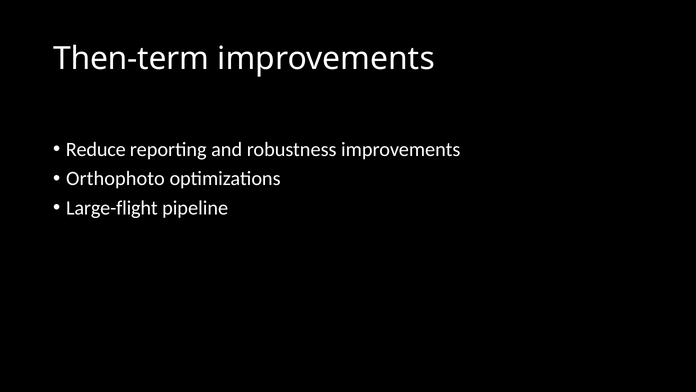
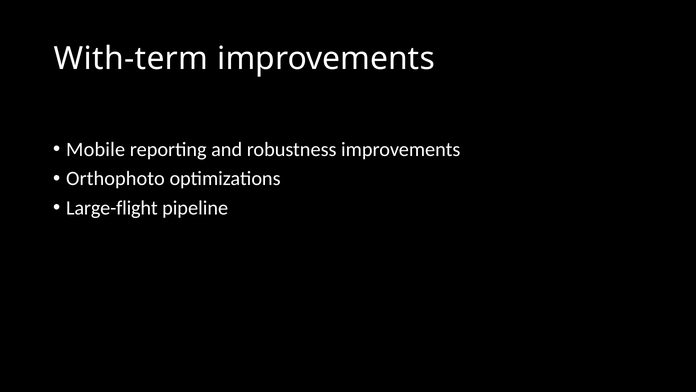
Then-term: Then-term -> With-term
Reduce: Reduce -> Mobile
